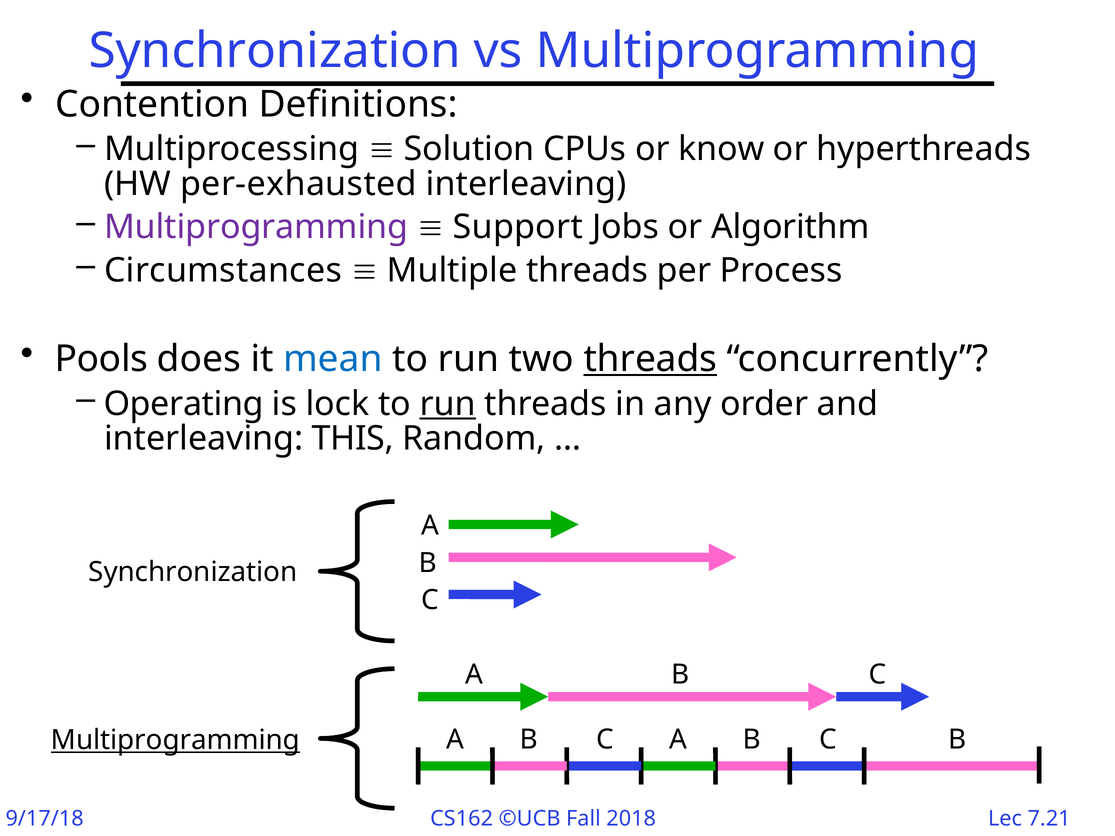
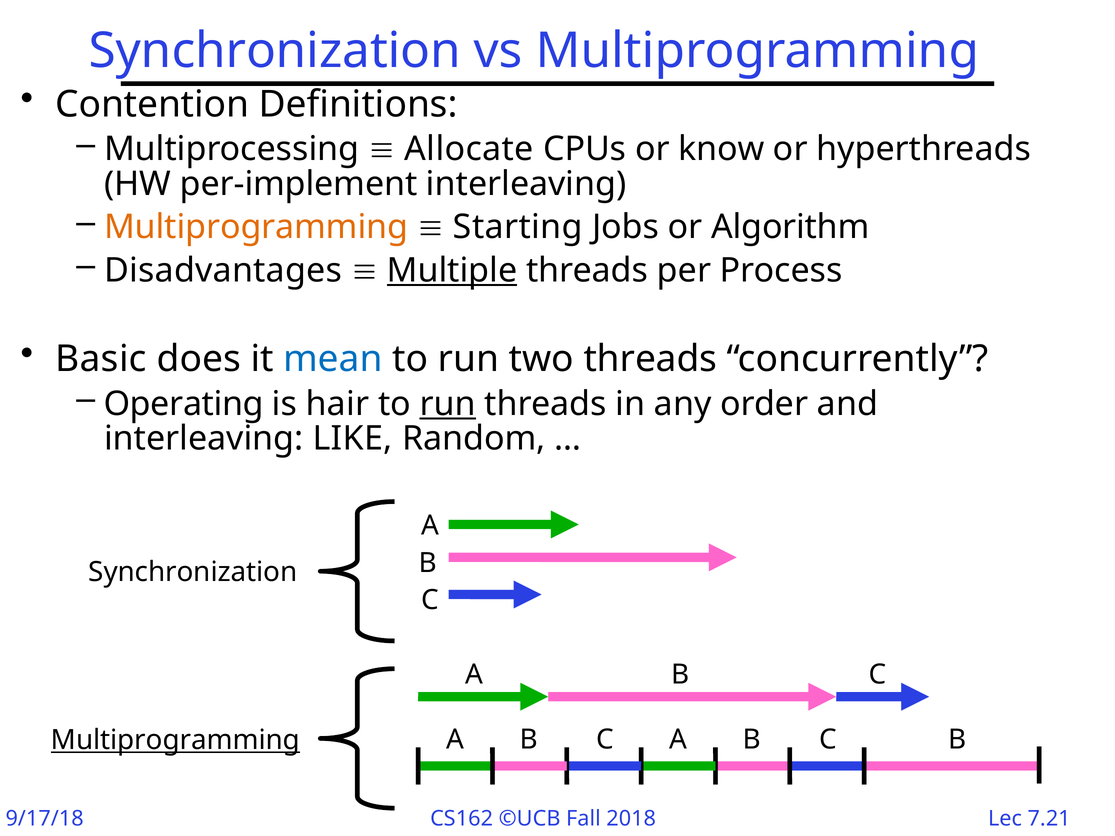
Solution: Solution -> Allocate
per-exhausted: per-exhausted -> per-implement
Multiprogramming at (256, 227) colour: purple -> orange
Support: Support -> Starting
Circumstances: Circumstances -> Disadvantages
Multiple underline: none -> present
Pools: Pools -> Basic
threads at (650, 359) underline: present -> none
lock: lock -> hair
THIS: THIS -> LIKE
